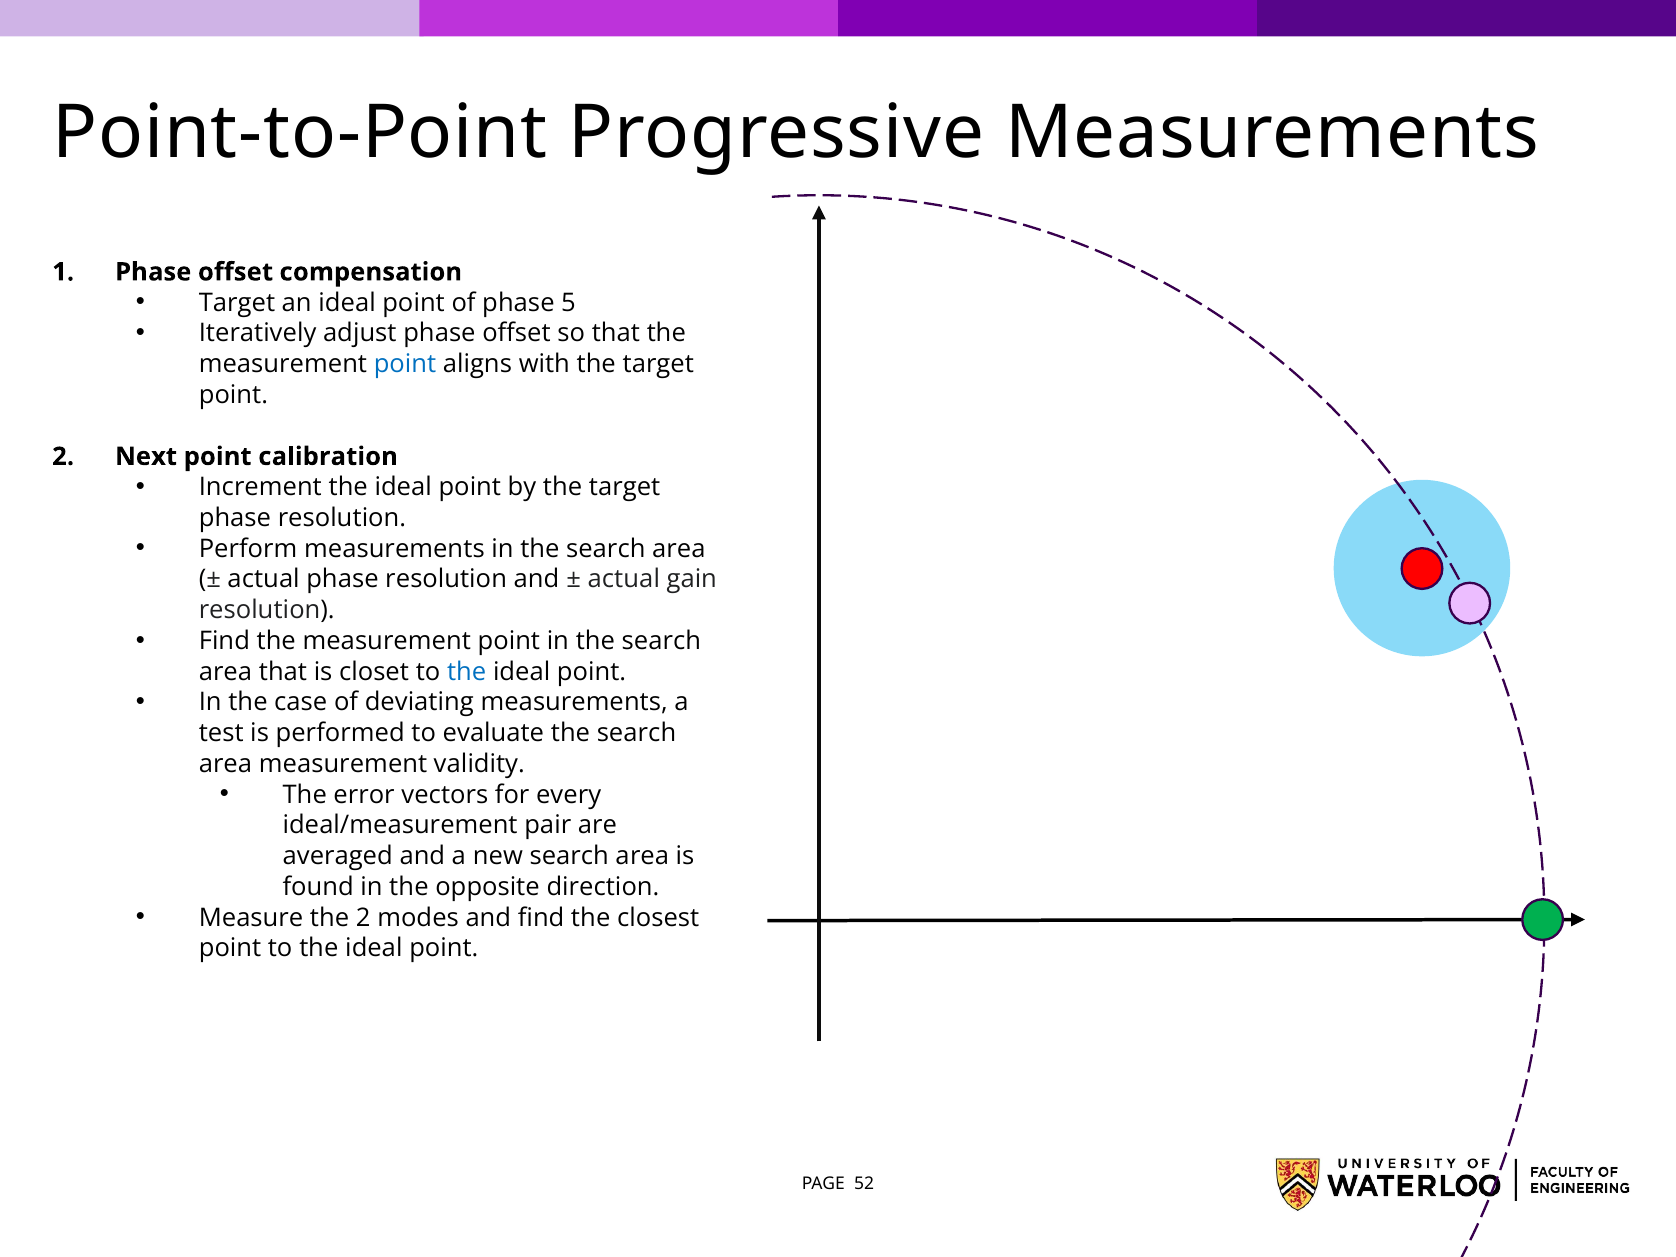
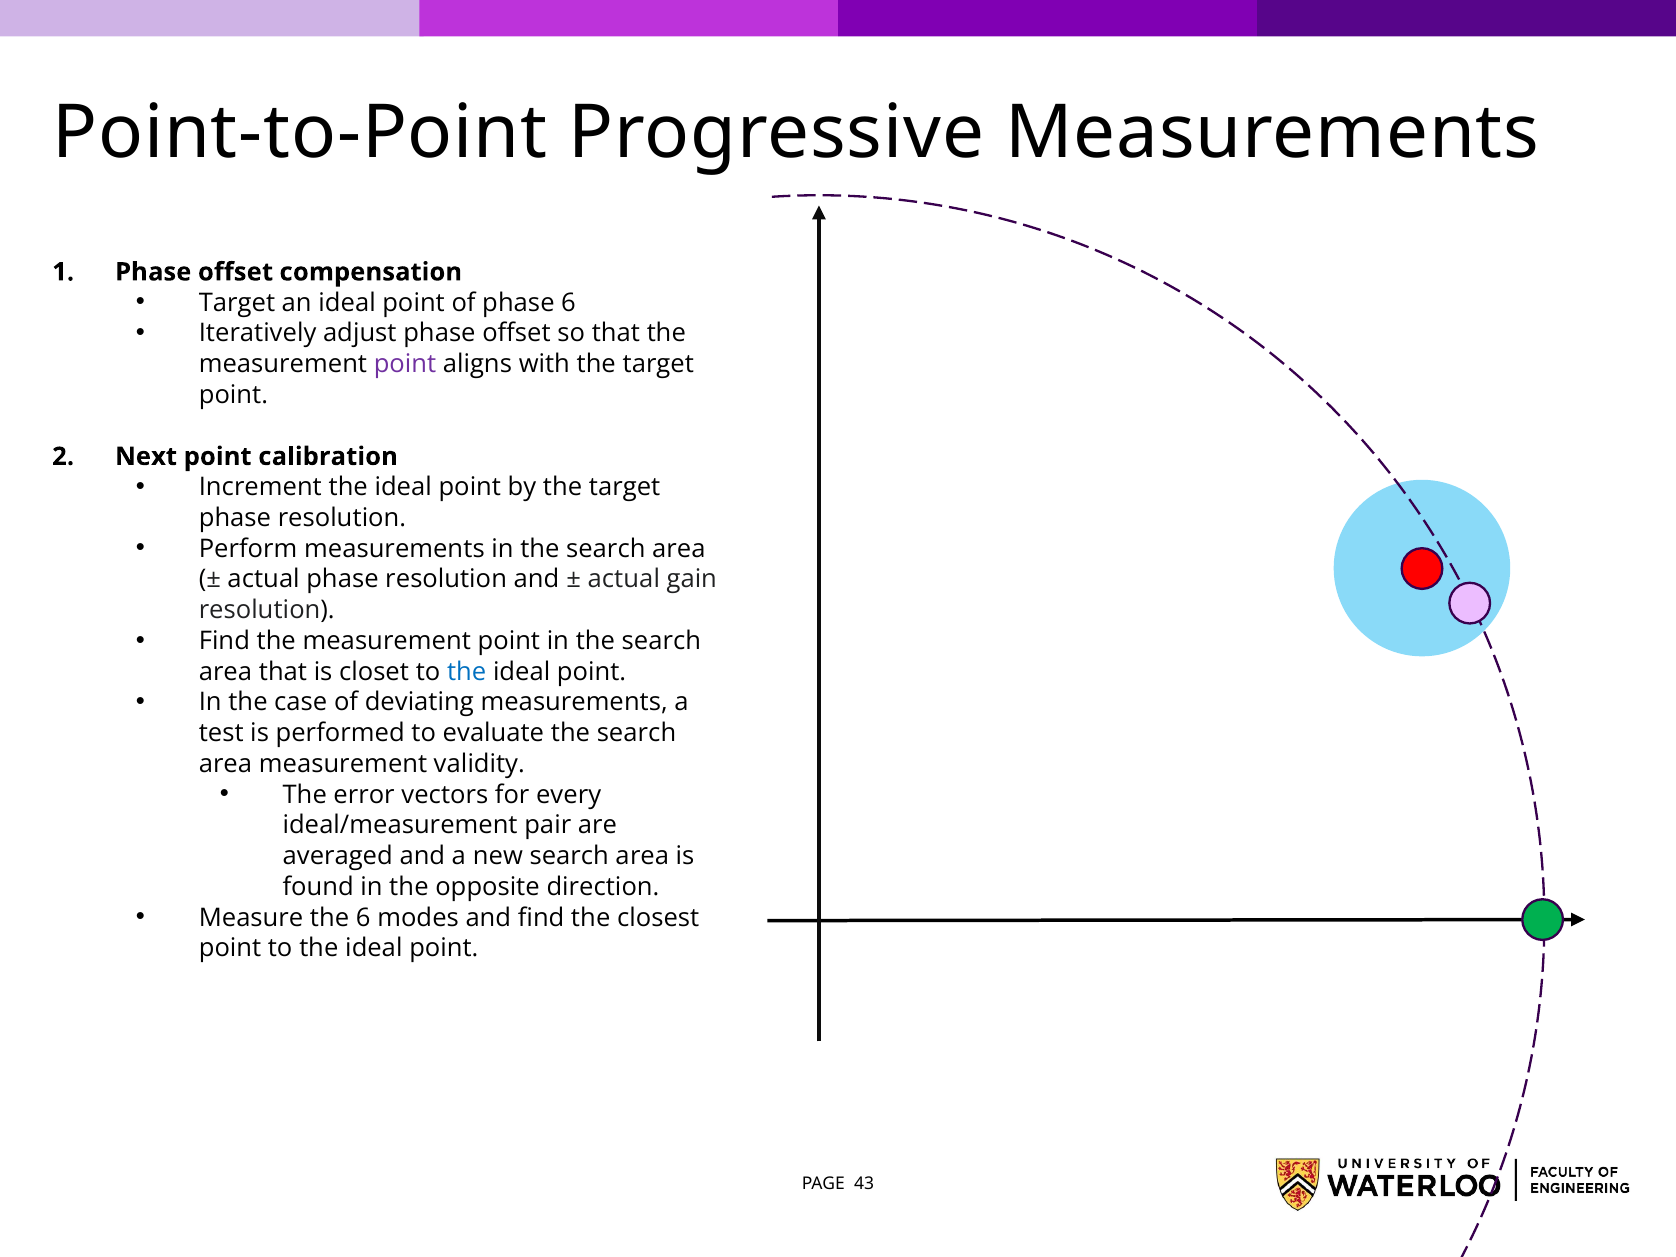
phase 5: 5 -> 6
point at (405, 364) colour: blue -> purple
the 2: 2 -> 6
52: 52 -> 43
